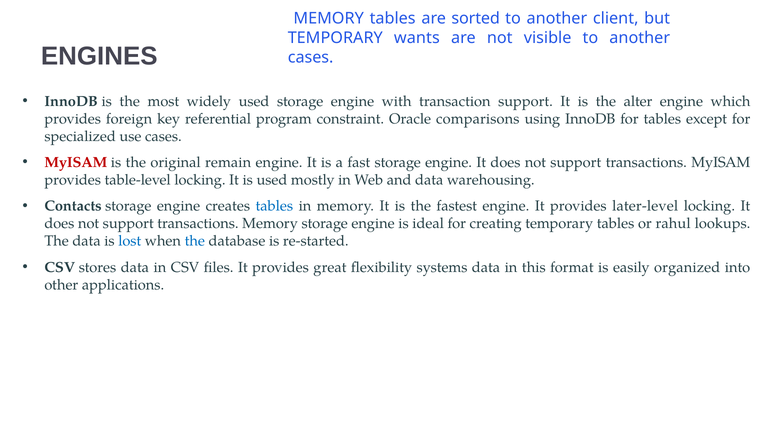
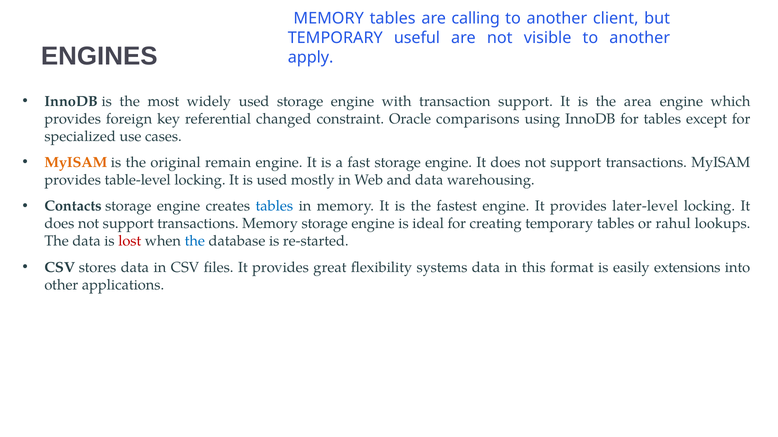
sorted: sorted -> calling
wants: wants -> useful
cases at (311, 58): cases -> apply
alter: alter -> area
program: program -> changed
MyISAM at (76, 163) colour: red -> orange
lost colour: blue -> red
organized: organized -> extensions
